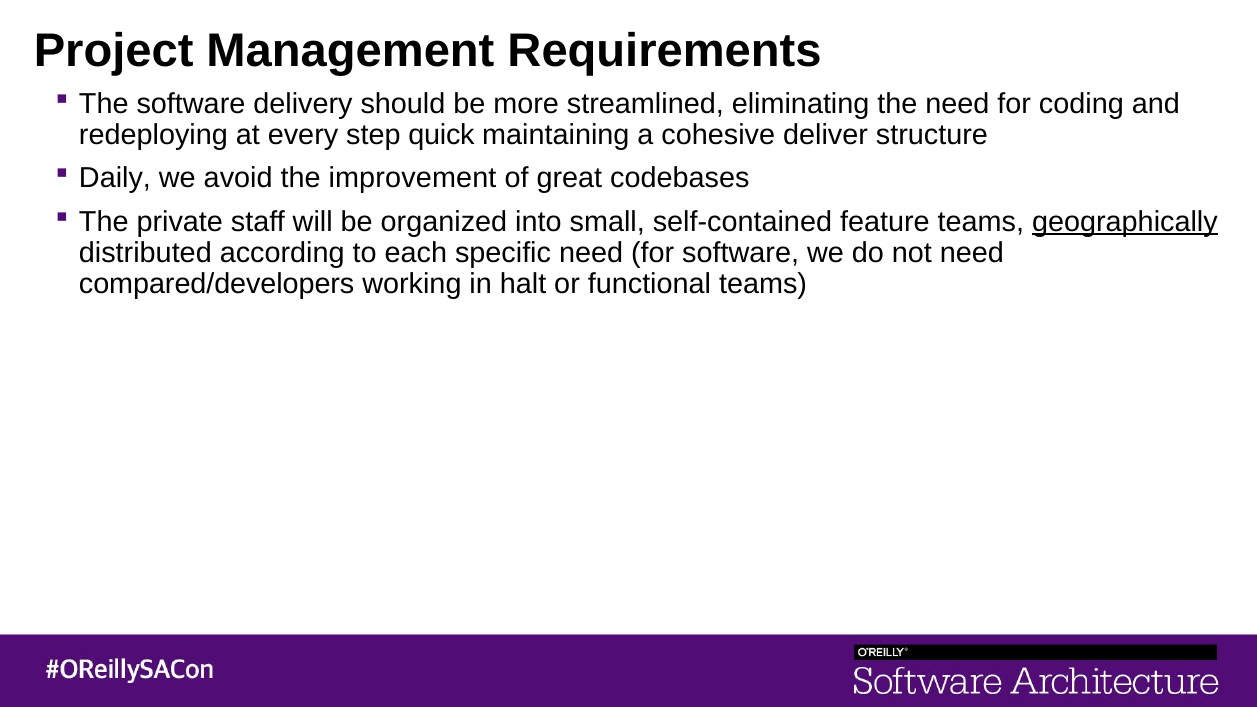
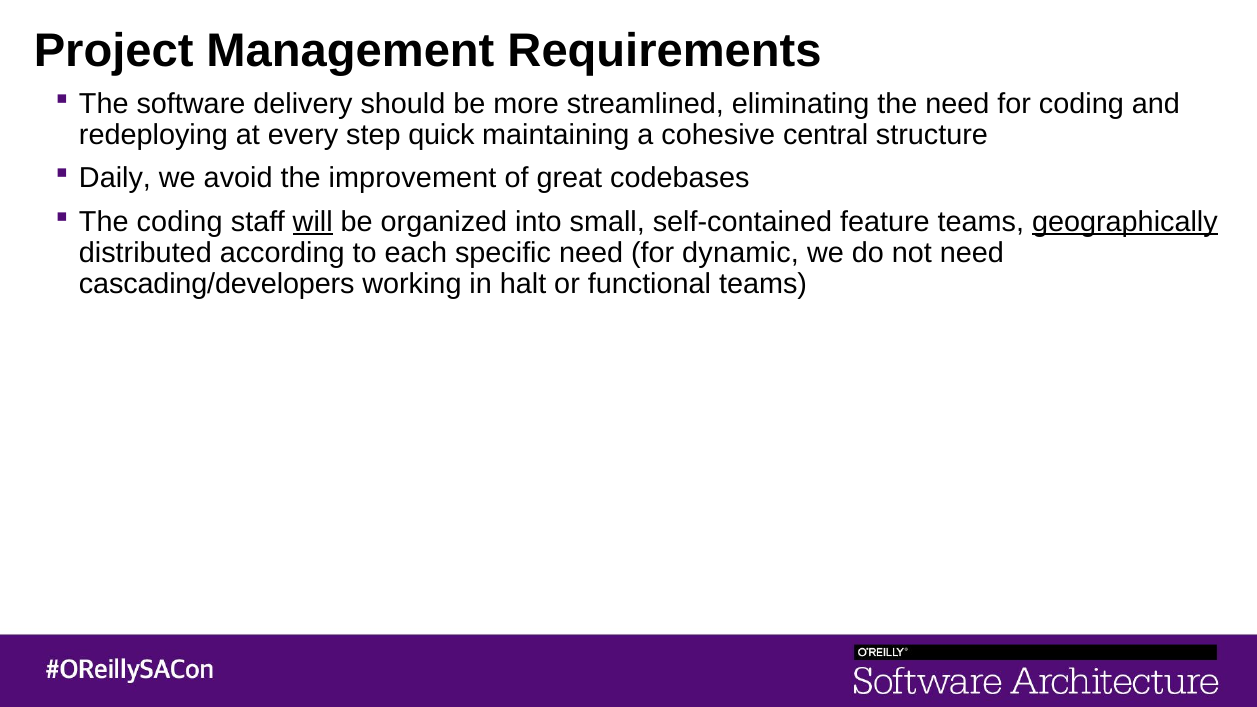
deliver: deliver -> central
The private: private -> coding
will underline: none -> present
for software: software -> dynamic
compared/developers: compared/developers -> cascading/developers
